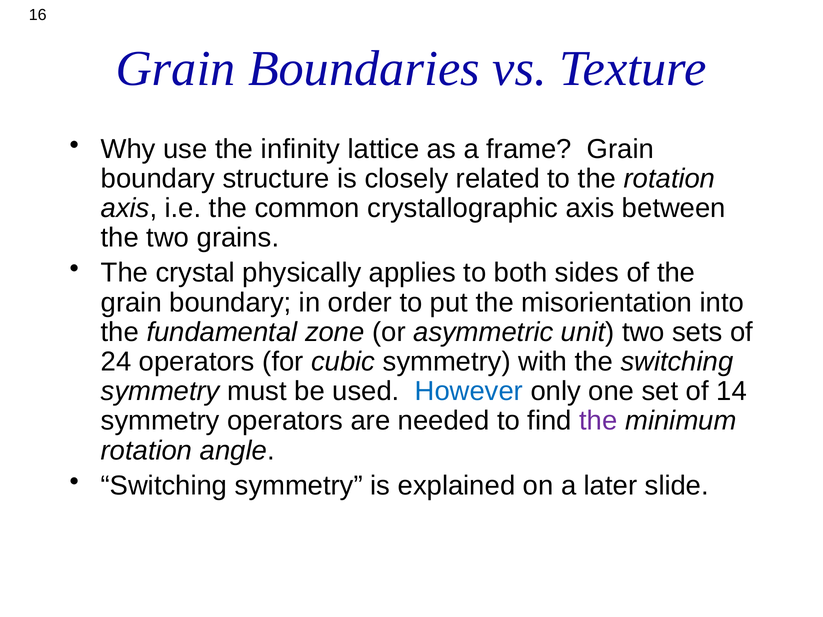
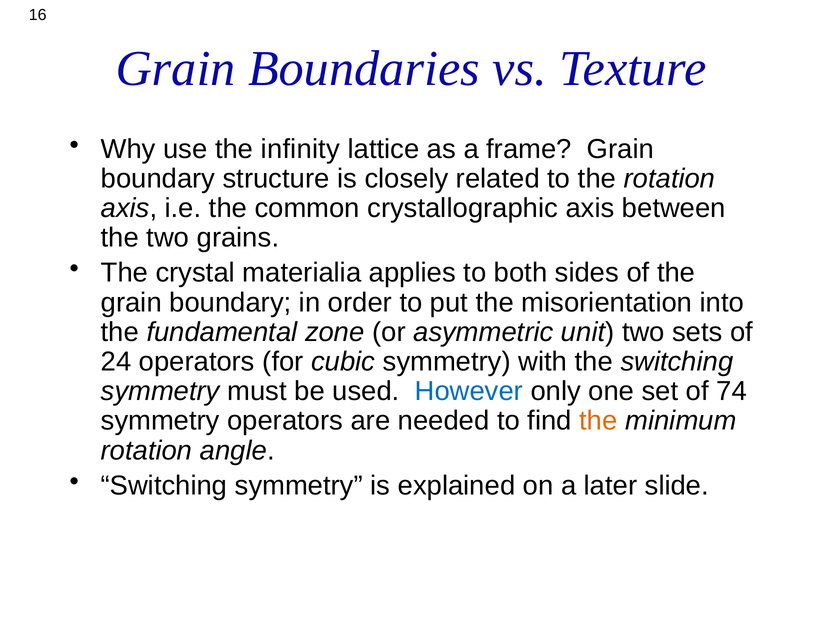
physically: physically -> materialia
14: 14 -> 74
the at (598, 421) colour: purple -> orange
